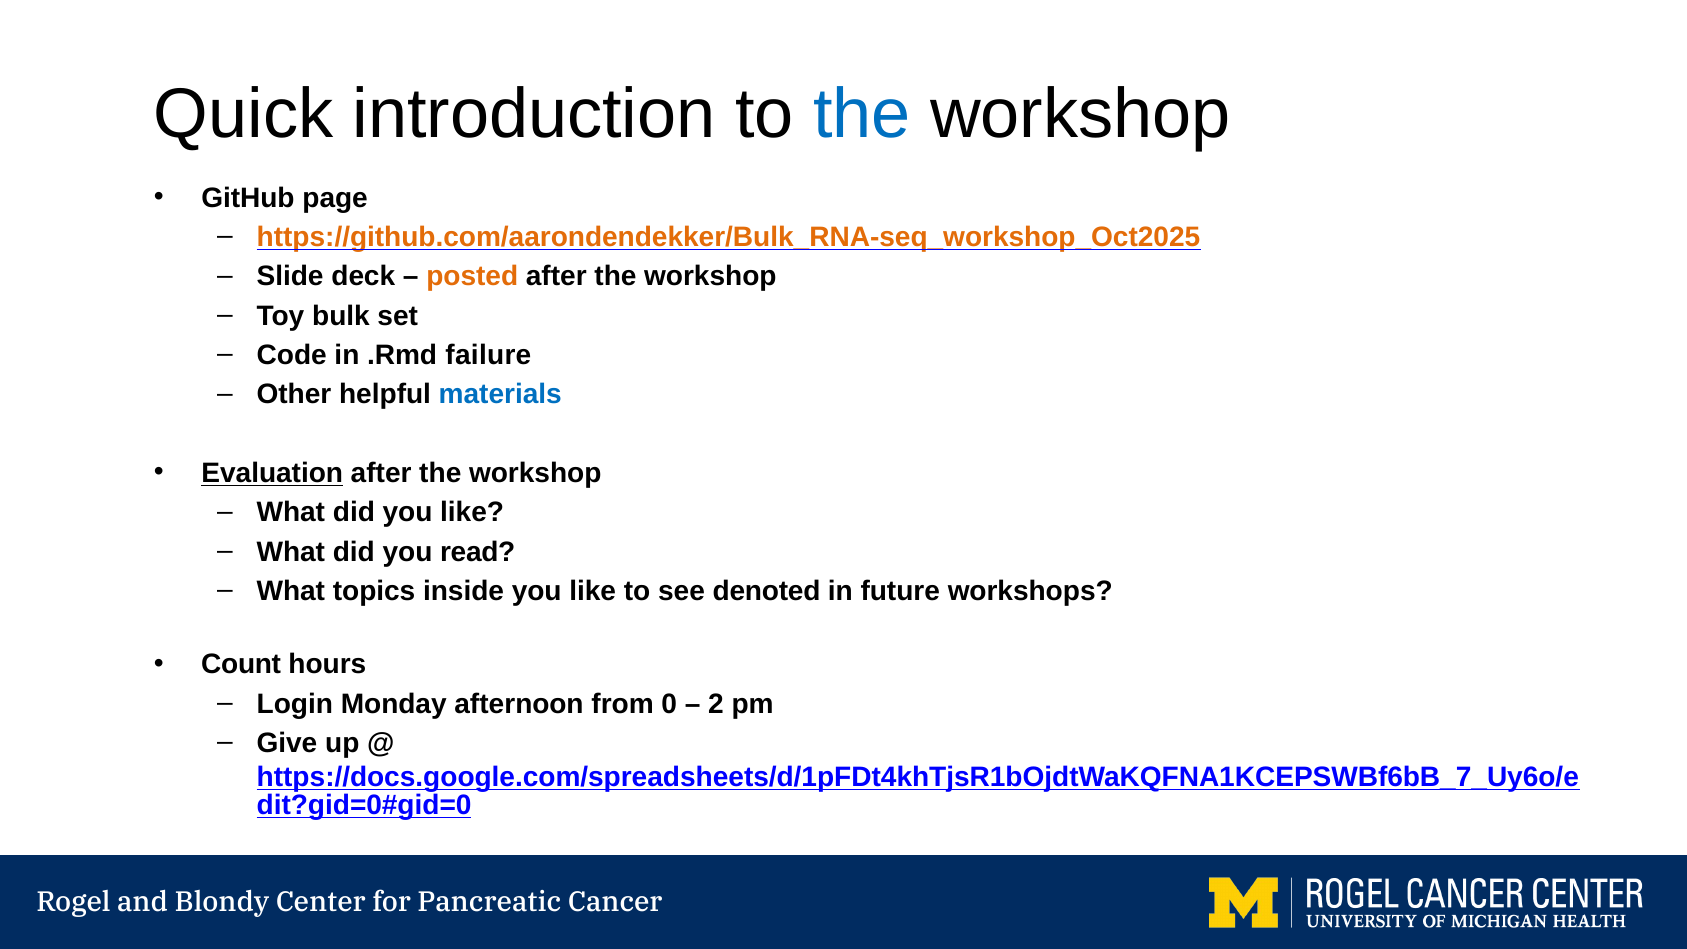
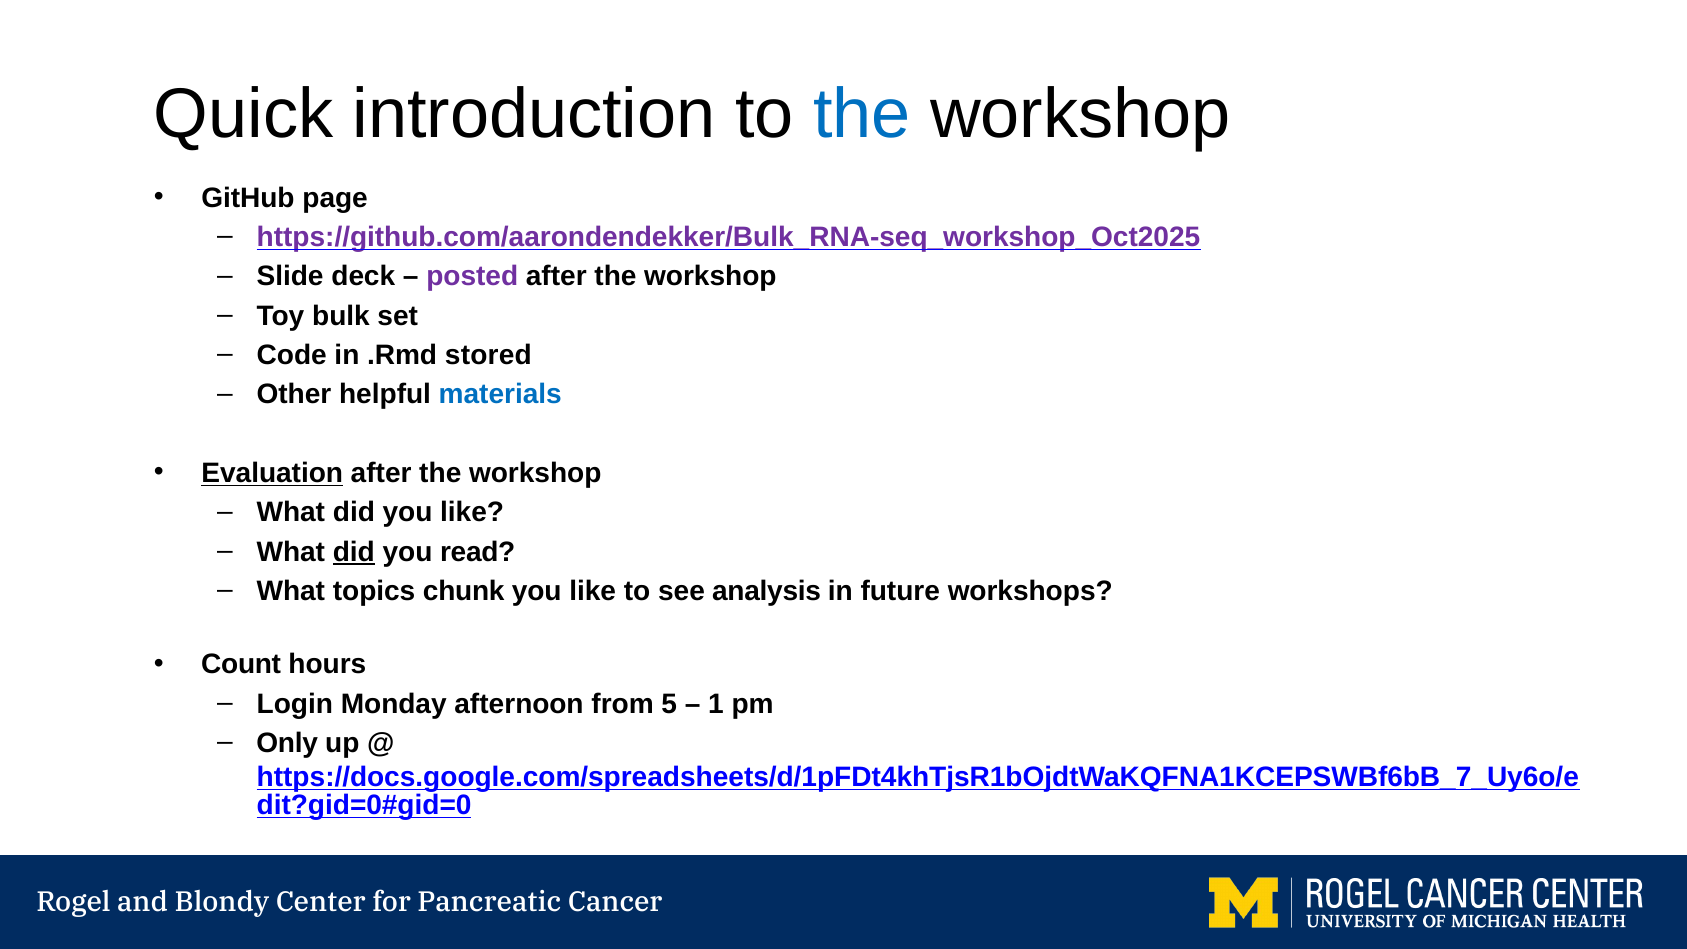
https://github.com/aarondendekker/Bulk_RNA-seq_workshop_Oct2025 colour: orange -> purple
posted colour: orange -> purple
failure: failure -> stored
did at (354, 552) underline: none -> present
inside: inside -> chunk
denoted: denoted -> analysis
0: 0 -> 5
2: 2 -> 1
Give: Give -> Only
